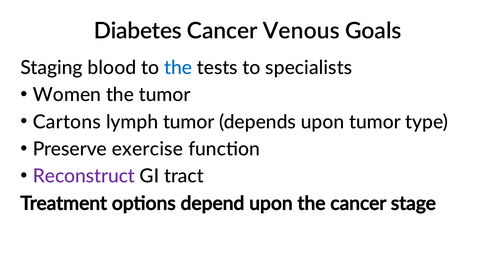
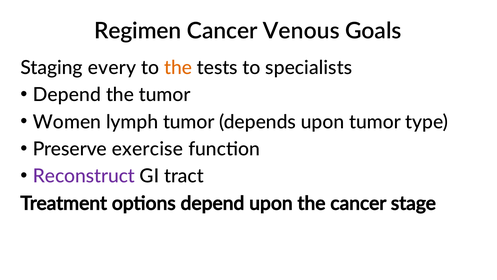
Diabetes: Diabetes -> Regimen
blood: blood -> every
the at (178, 68) colour: blue -> orange
Women at (67, 95): Women -> Depend
Cartons: Cartons -> Women
